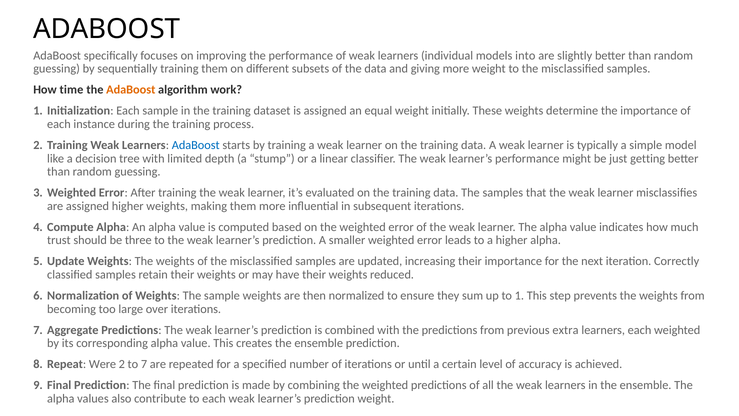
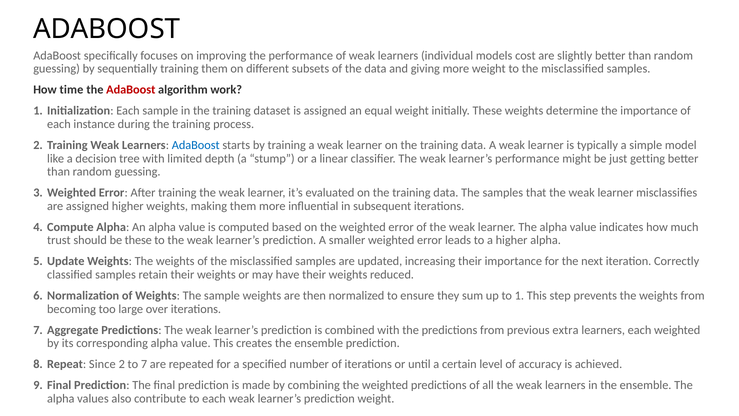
into: into -> cost
AdaBoost at (131, 90) colour: orange -> red
be three: three -> these
Were: Were -> Since
